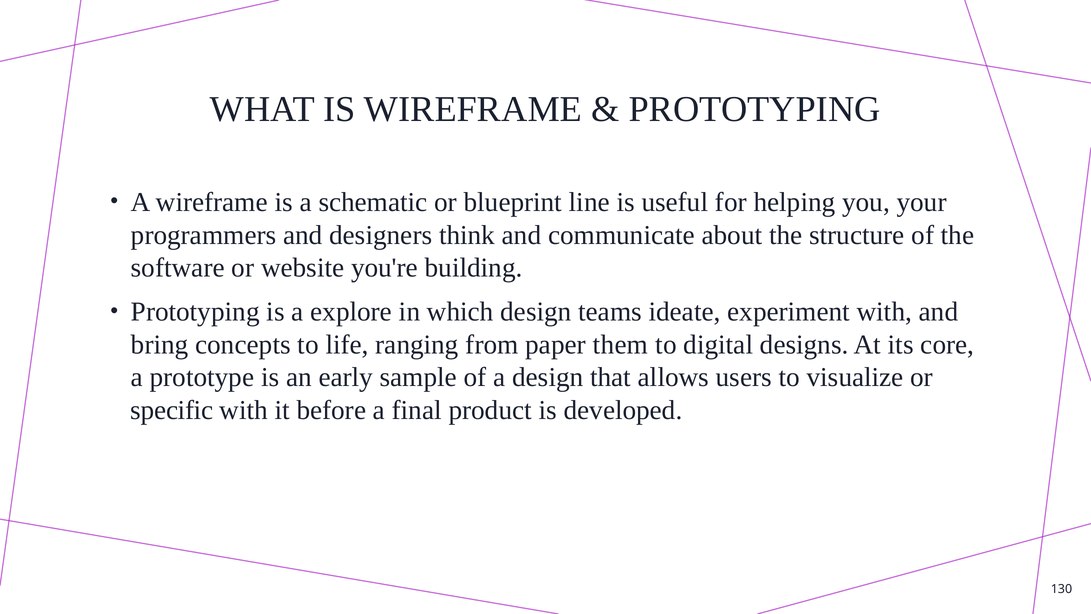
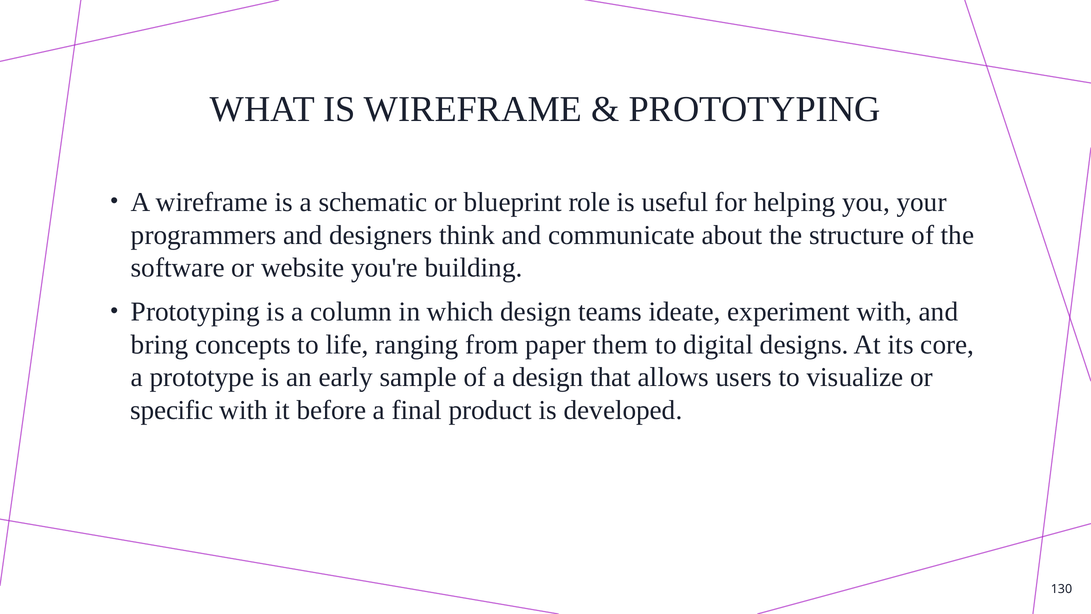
line: line -> role
explore: explore -> column
